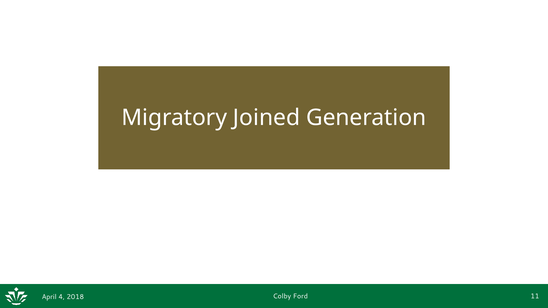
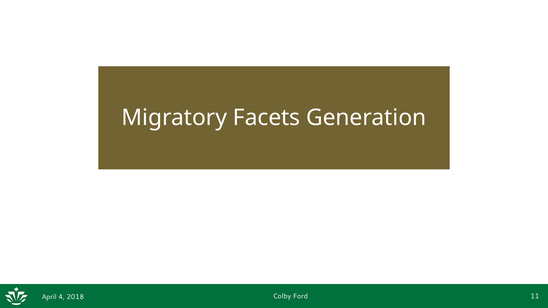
Joined: Joined -> Facets
